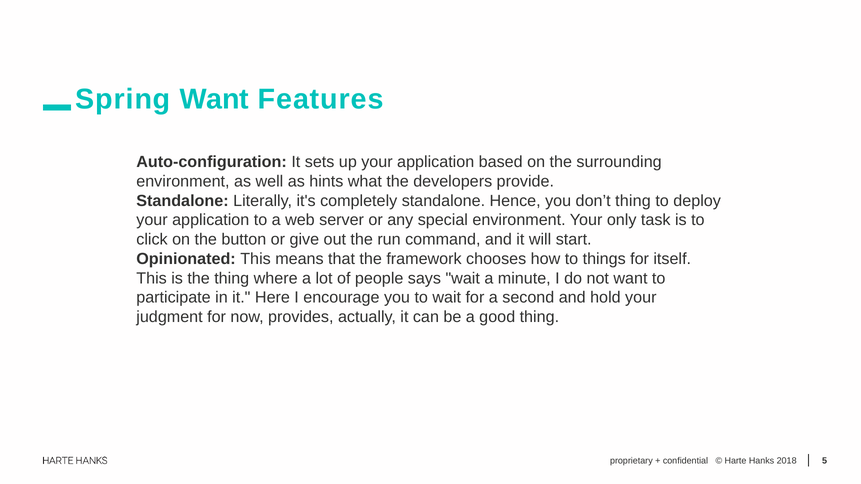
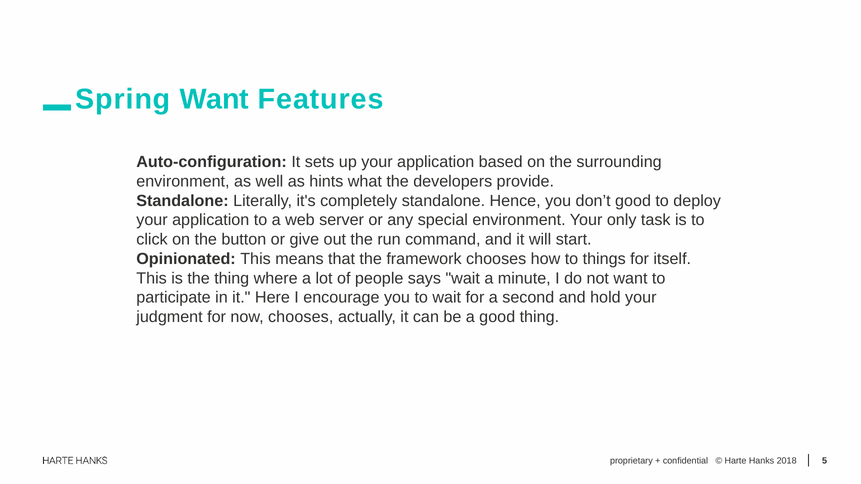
don’t thing: thing -> good
now provides: provides -> chooses
